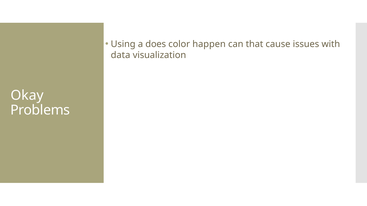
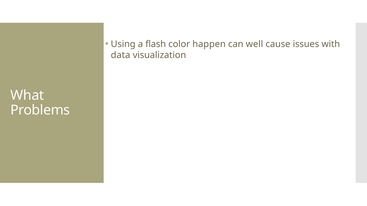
does: does -> flash
that: that -> well
Okay: Okay -> What
